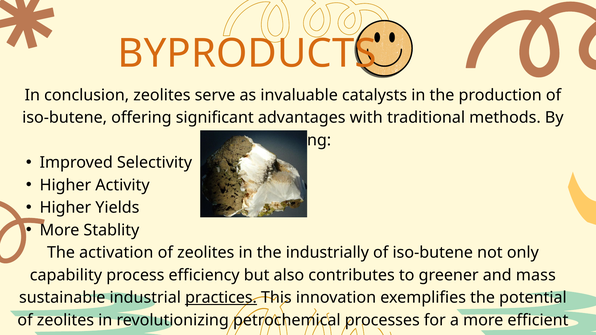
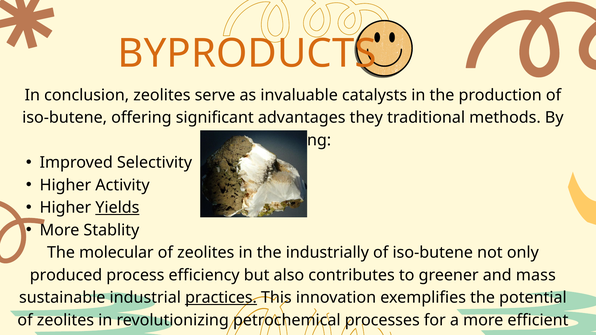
with: with -> they
Yields underline: none -> present
activation: activation -> molecular
capability: capability -> produced
